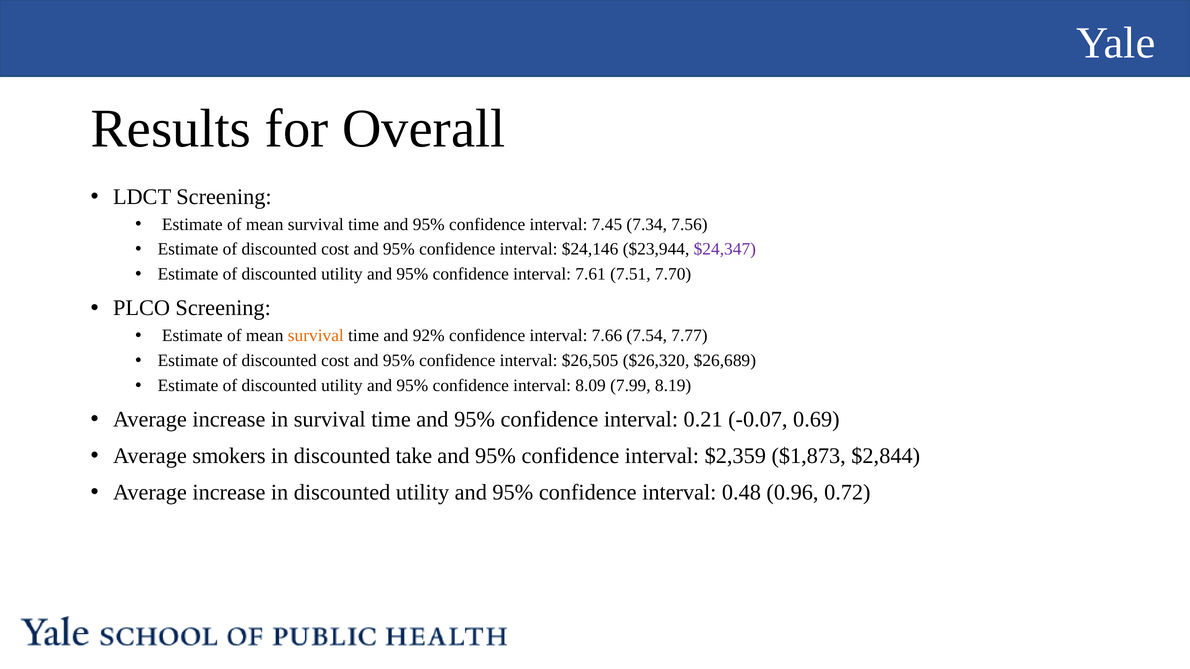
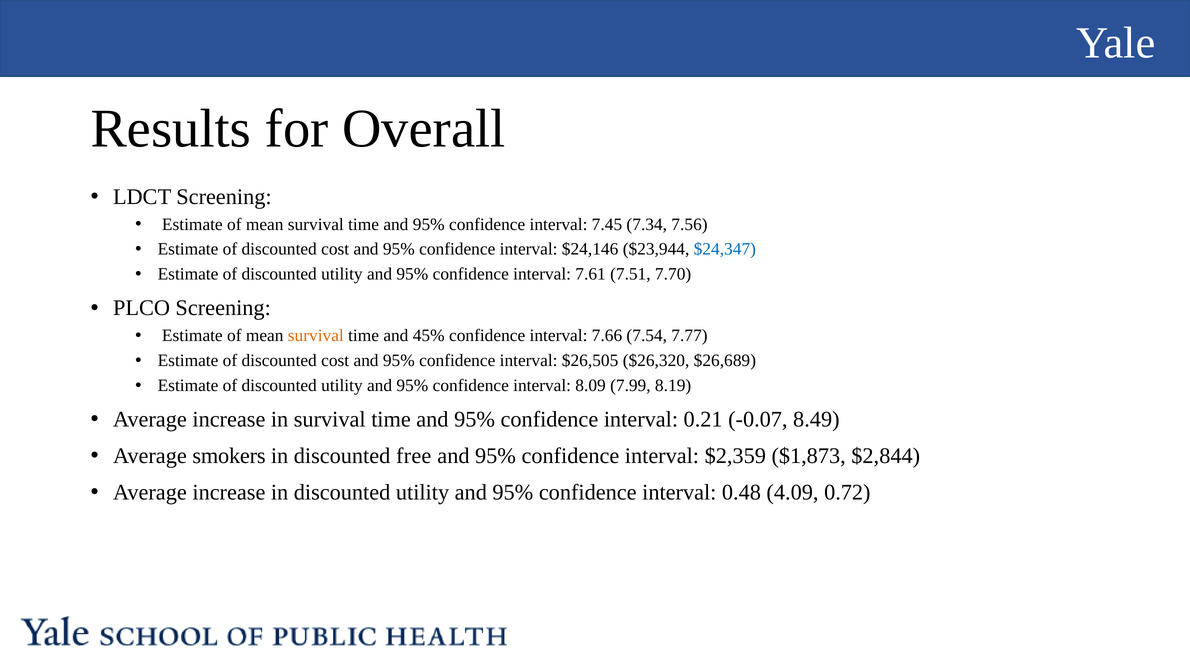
$24,347 colour: purple -> blue
92%: 92% -> 45%
0.69: 0.69 -> 8.49
take: take -> free
0.96: 0.96 -> 4.09
